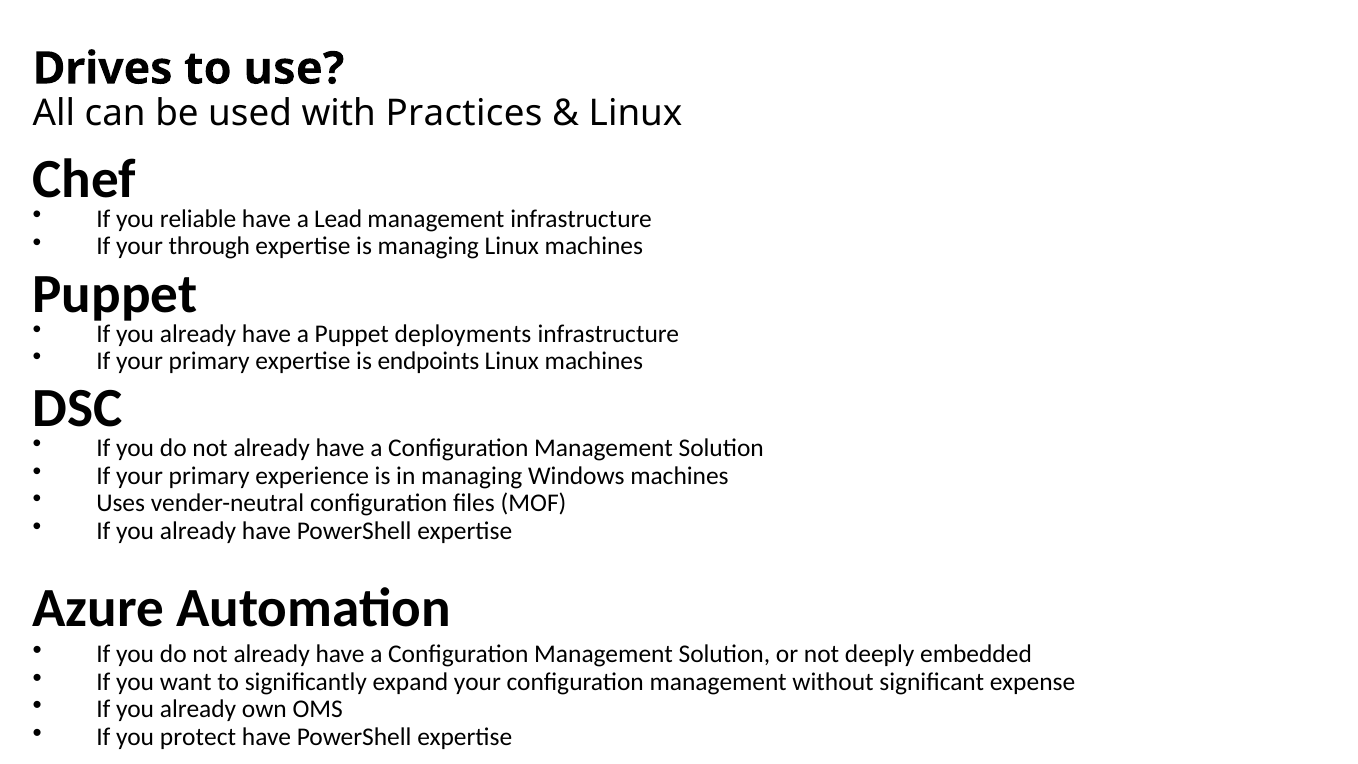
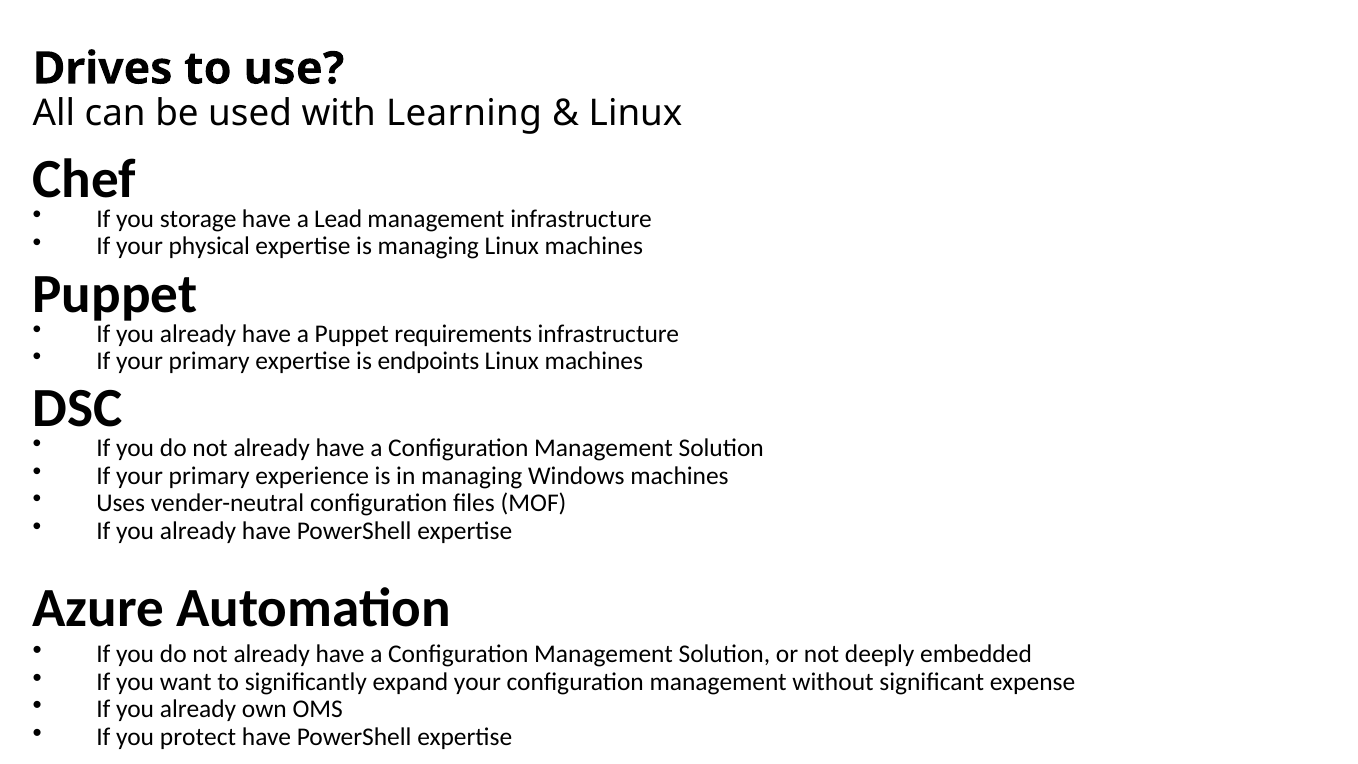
Practices: Practices -> Learning
reliable: reliable -> storage
through: through -> physical
deployments: deployments -> requirements
